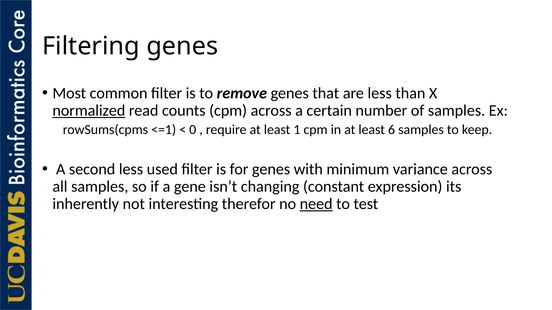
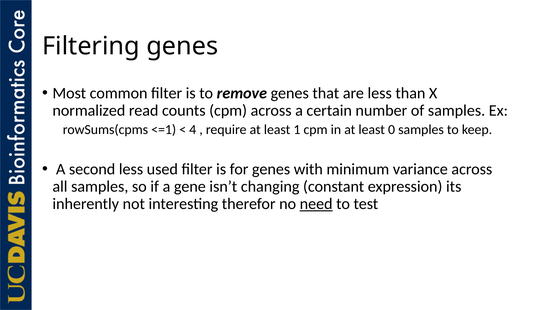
normalized underline: present -> none
0: 0 -> 4
6: 6 -> 0
